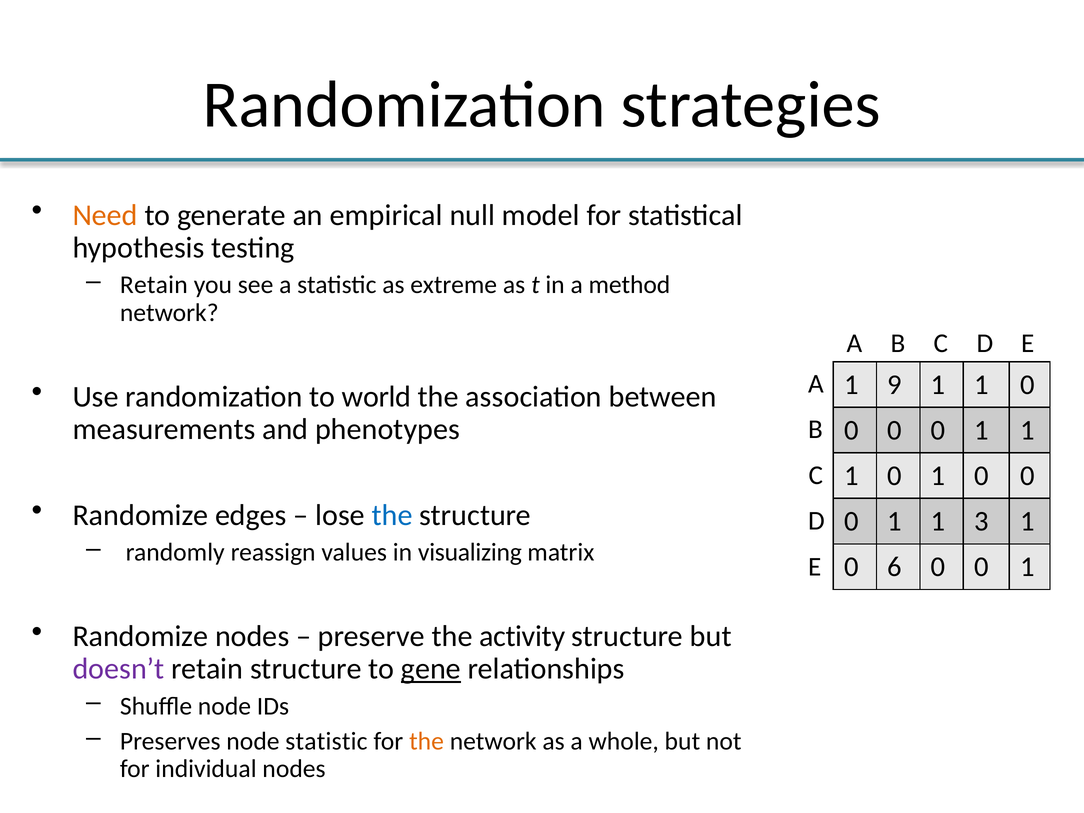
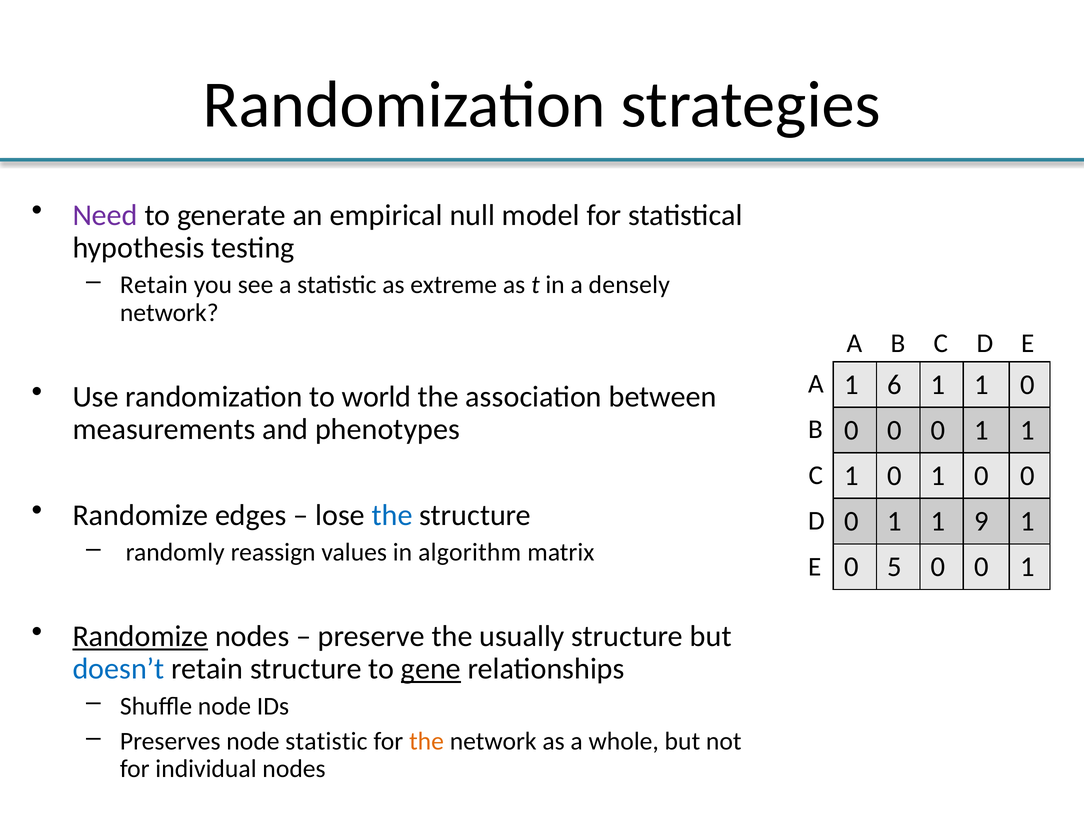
Need colour: orange -> purple
method: method -> densely
9: 9 -> 6
3: 3 -> 9
visualizing: visualizing -> algorithm
6: 6 -> 5
Randomize at (140, 636) underline: none -> present
activity: activity -> usually
doesn’t colour: purple -> blue
